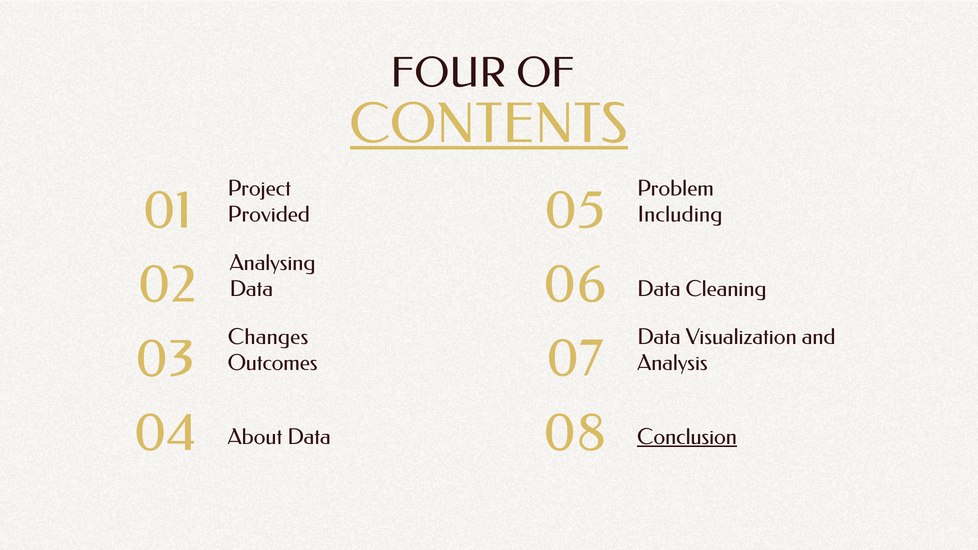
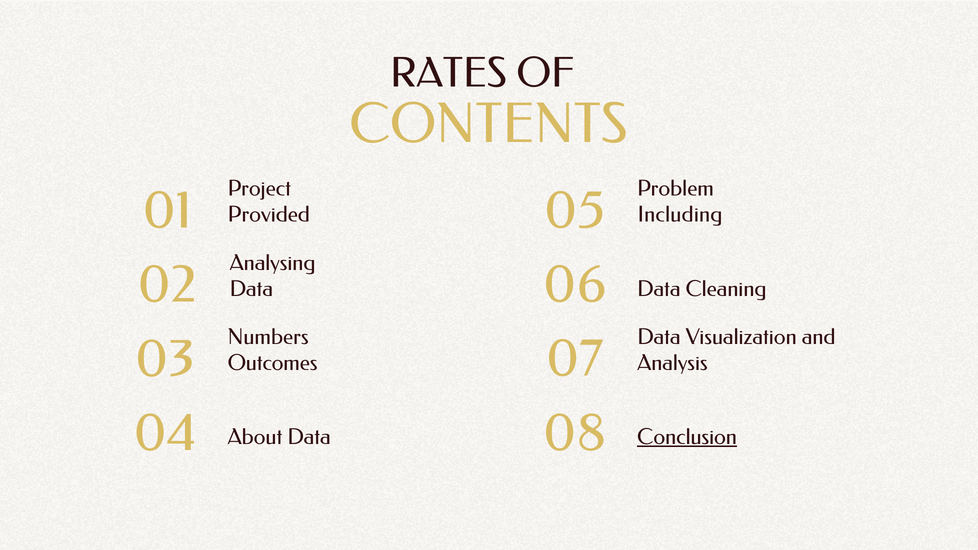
FOUR: FOUR -> RATES
CONTENTS underline: present -> none
Changes: Changes -> Numbers
